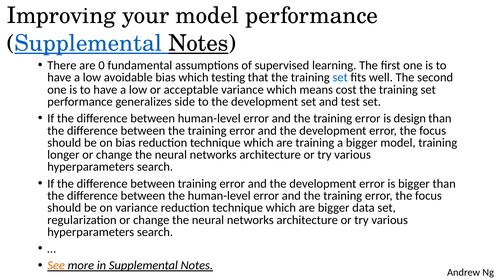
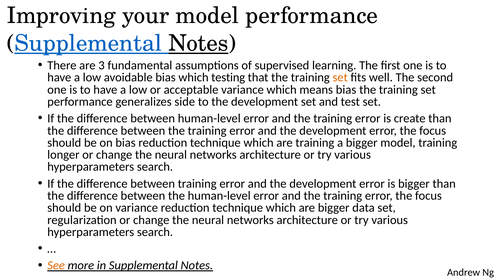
0: 0 -> 3
set at (340, 78) colour: blue -> orange
means cost: cost -> bias
design: design -> create
